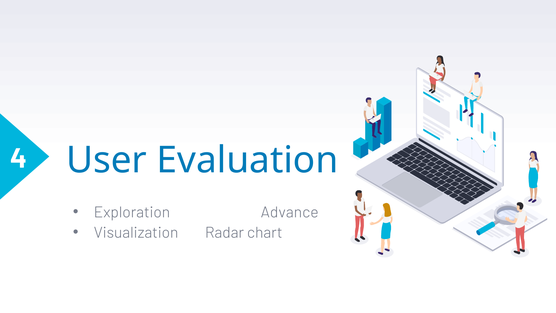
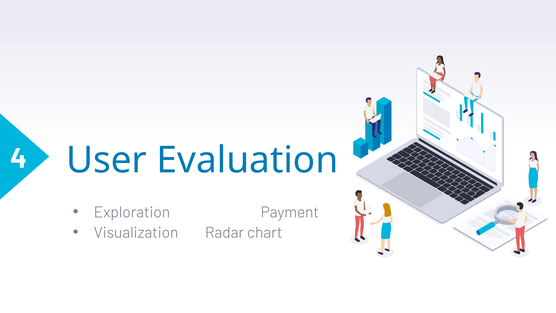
Advance: Advance -> Payment
